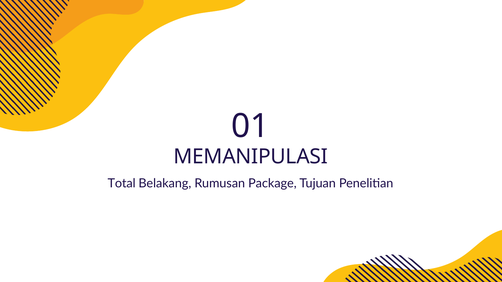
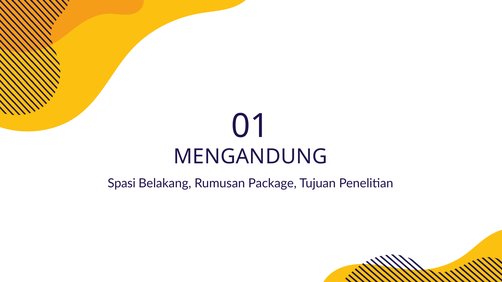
MEMANIPULASI: MEMANIPULASI -> MENGANDUNG
Total: Total -> Spasi
